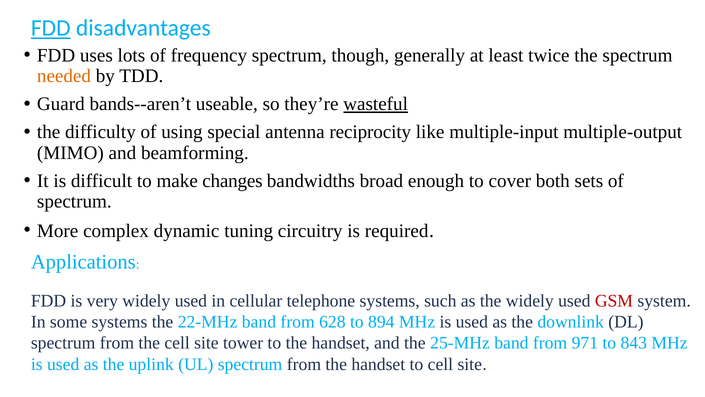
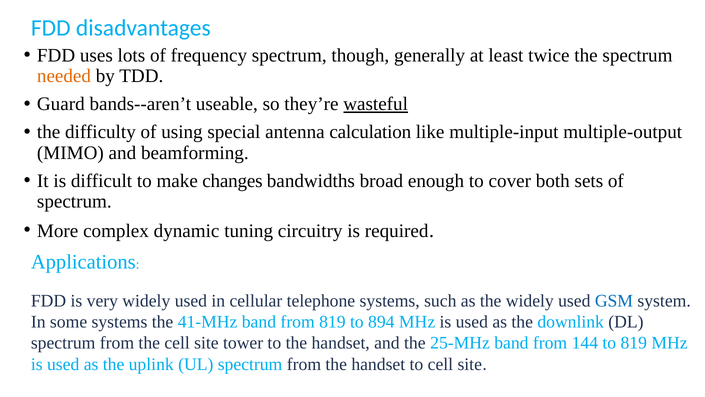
FDD at (51, 28) underline: present -> none
reciprocity: reciprocity -> calculation
GSM colour: red -> blue
22-MHz: 22-MHz -> 41-MHz
from 628: 628 -> 819
971: 971 -> 144
to 843: 843 -> 819
